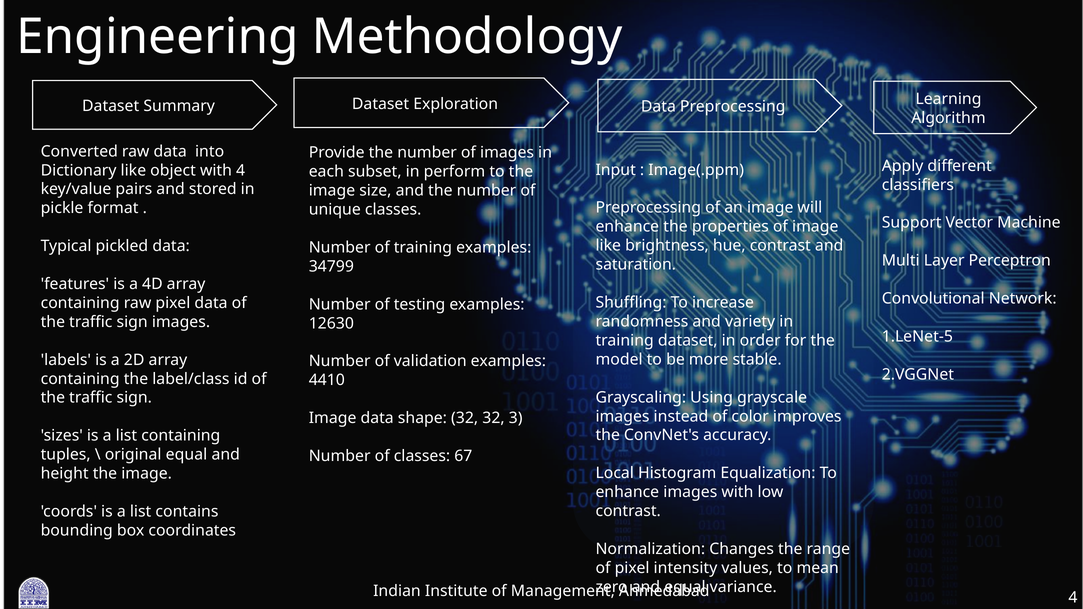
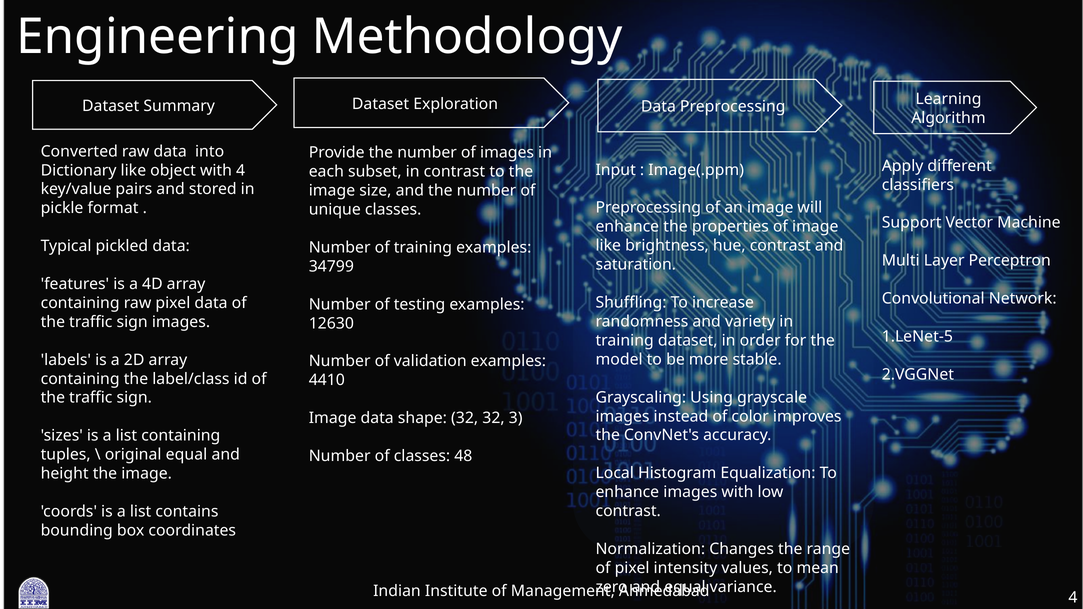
in perform: perform -> contrast
67: 67 -> 48
